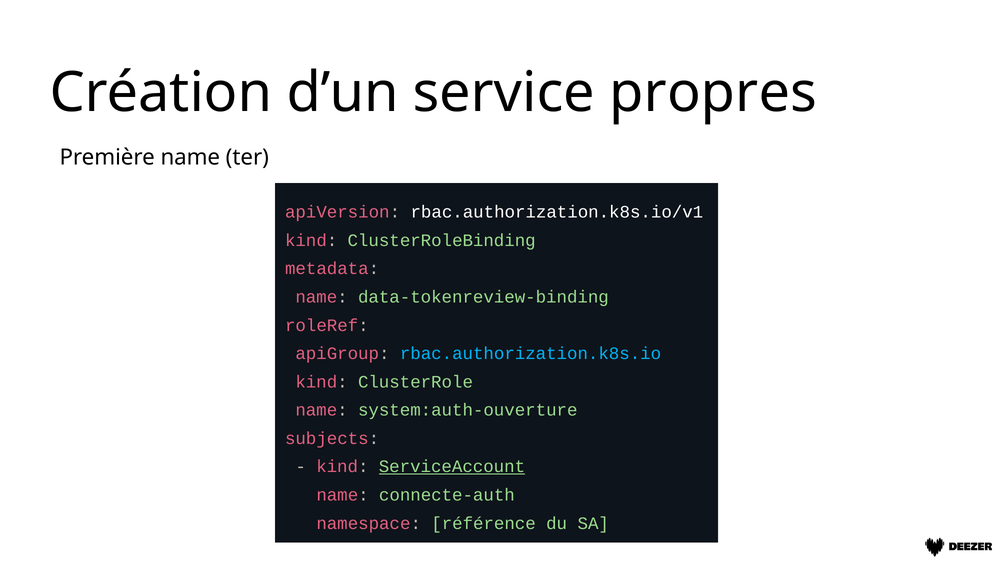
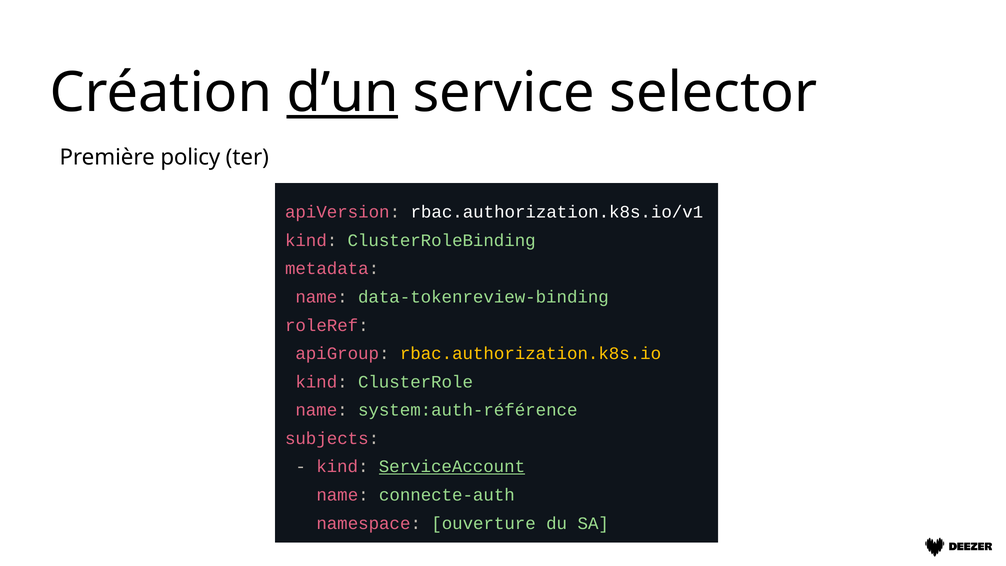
d’un underline: none -> present
propres: propres -> selector
Première name: name -> policy
rbac.authorization.k8s.io colour: light blue -> yellow
system:auth-ouverture: system:auth-ouverture -> system:auth-référence
référence: référence -> ouverture
